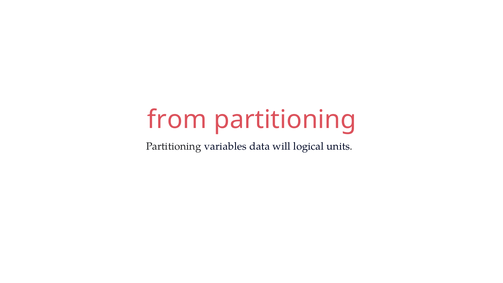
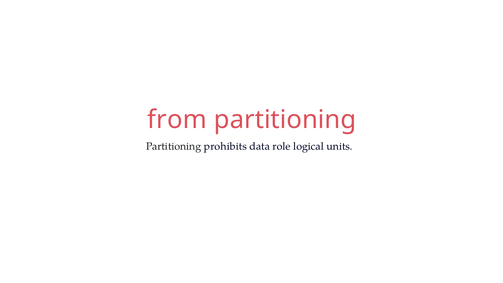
variables: variables -> prohibits
will: will -> role
